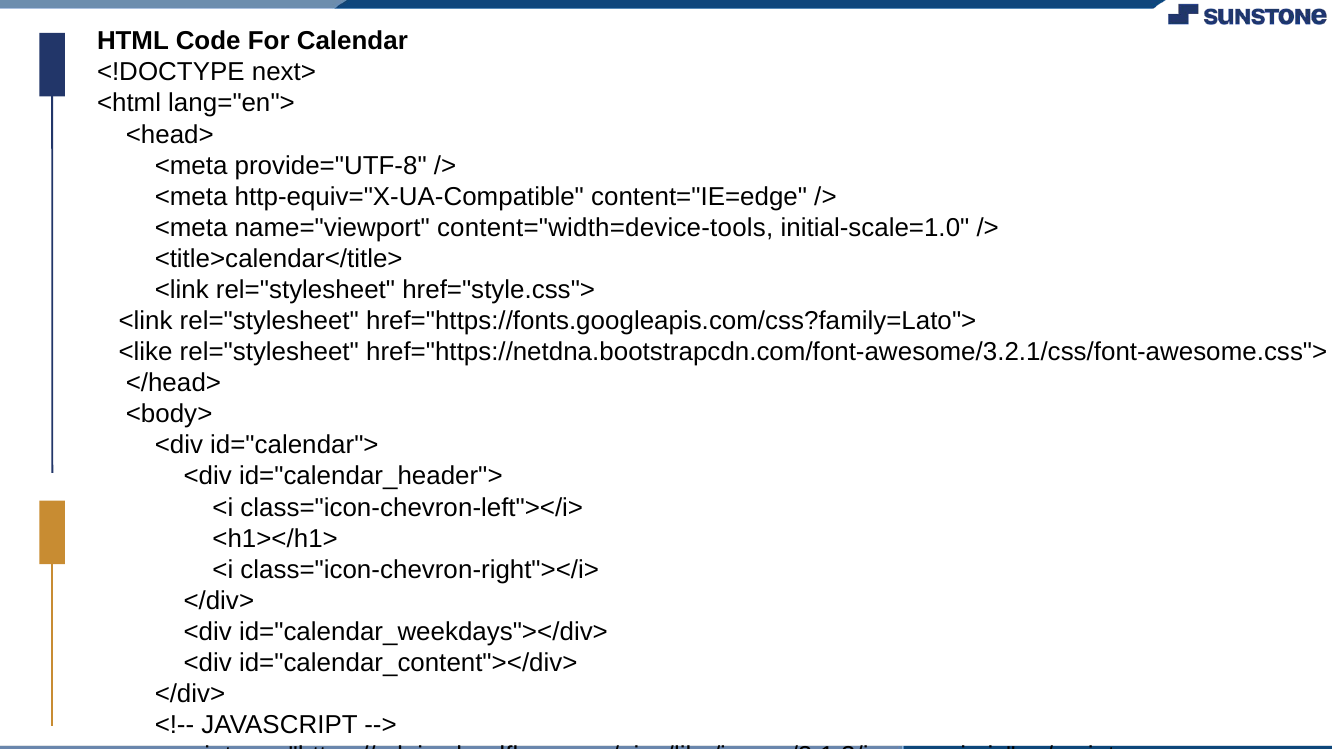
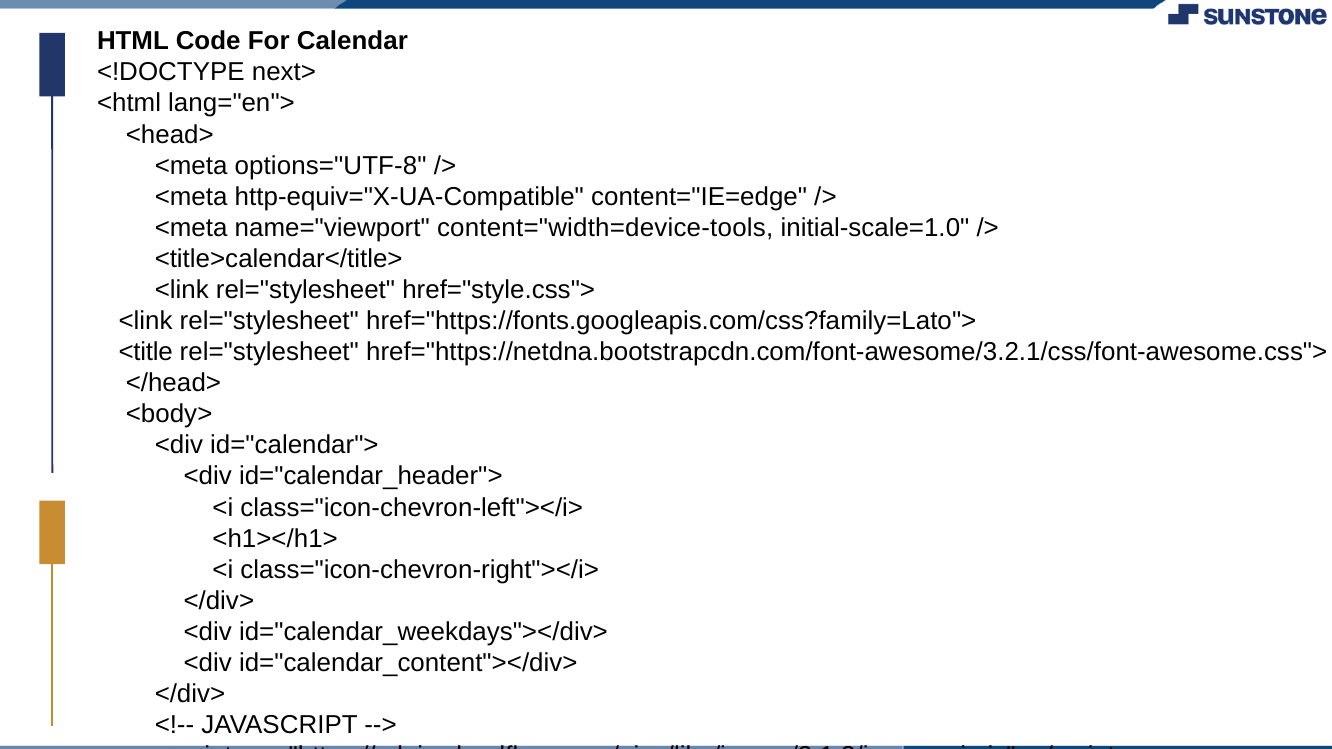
provide="UTF-8: provide="UTF-8 -> options="UTF-8
<like: <like -> <title
